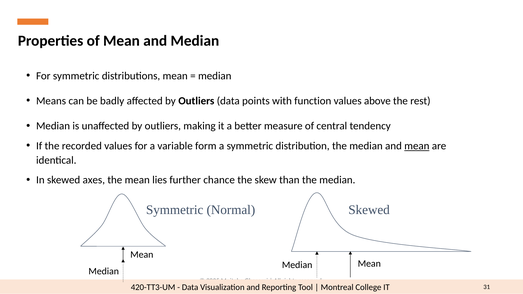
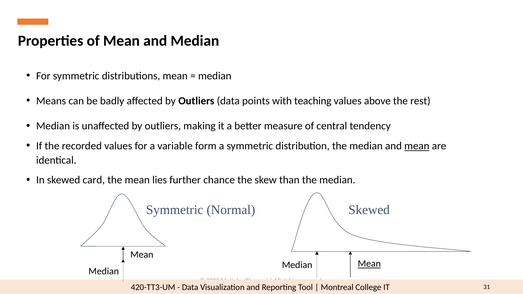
function: function -> teaching
axes: axes -> card
Mean at (369, 264) underline: none -> present
